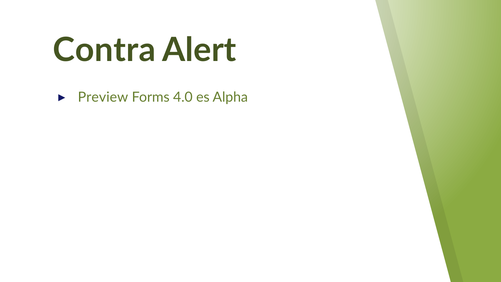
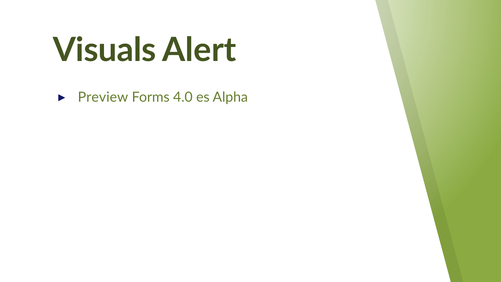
Contra: Contra -> Visuals
